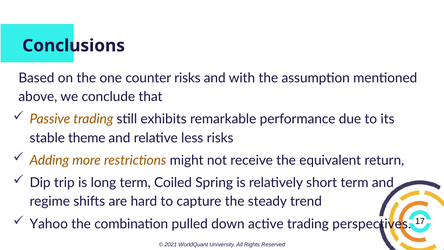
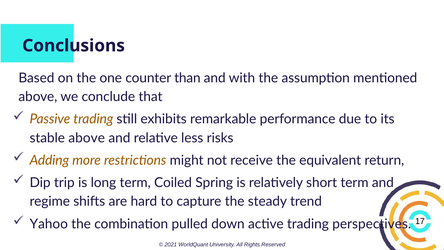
counter risks: risks -> than
stable theme: theme -> above
